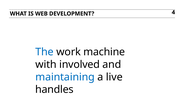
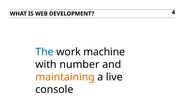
involved: involved -> number
maintaining colour: blue -> orange
handles: handles -> console
